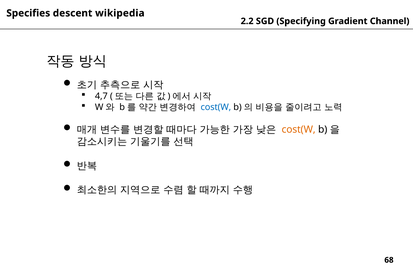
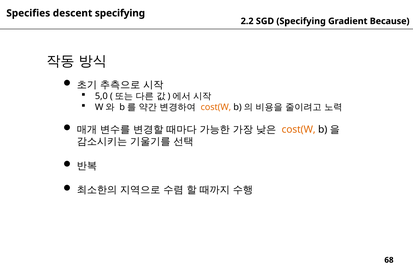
descent wikipedia: wikipedia -> specifying
Channel: Channel -> Because
4,7: 4,7 -> 5,0
cost(W at (216, 107) colour: blue -> orange
